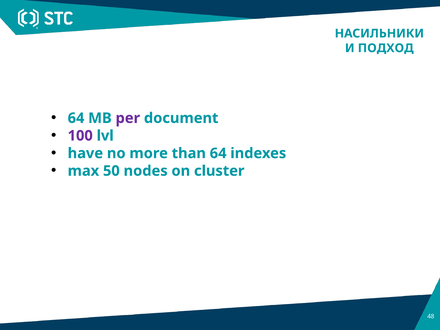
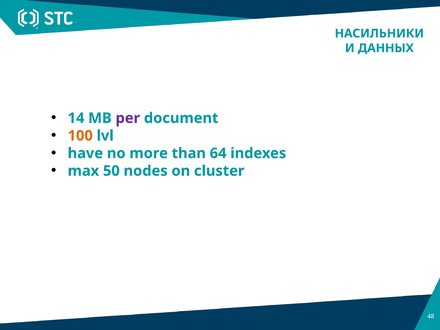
ПОДХОД: ПОДХОД -> ДАННЫХ
64 at (76, 118): 64 -> 14
100 colour: purple -> orange
